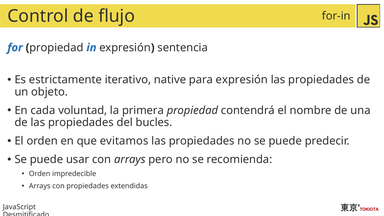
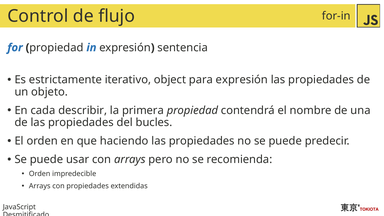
native: native -> object
voluntad: voluntad -> describir
evitamos: evitamos -> haciendo
